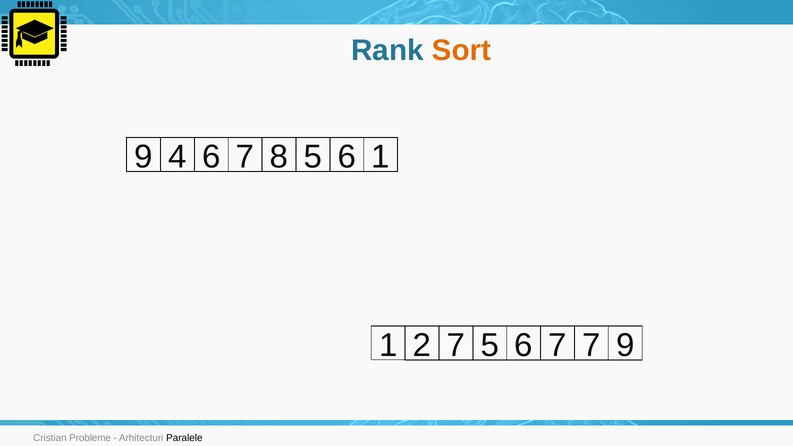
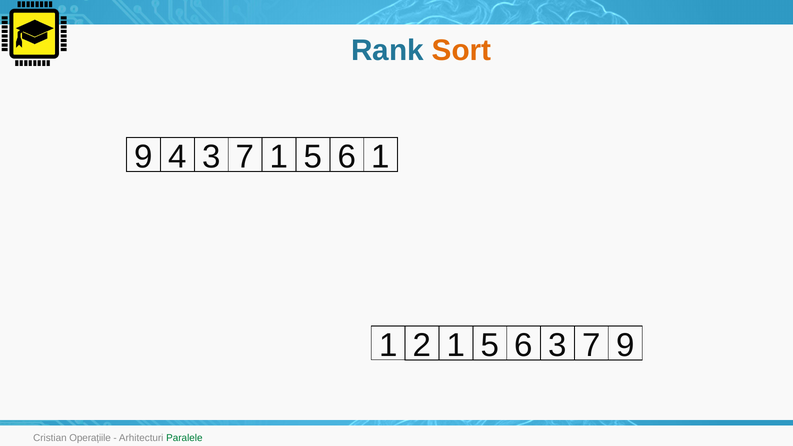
4 6: 6 -> 3
7 8: 8 -> 1
2 7: 7 -> 1
5 6 7: 7 -> 3
Probleme: Probleme -> Operațiile
Paralele colour: black -> green
